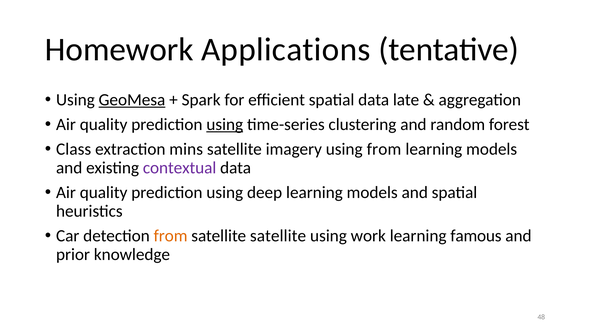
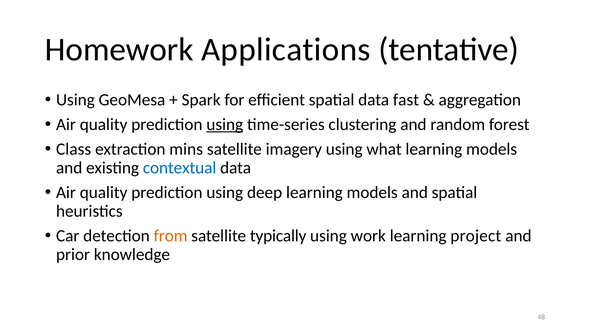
GeoMesa underline: present -> none
late: late -> fast
using from: from -> what
contextual colour: purple -> blue
satellite satellite: satellite -> typically
famous: famous -> project
